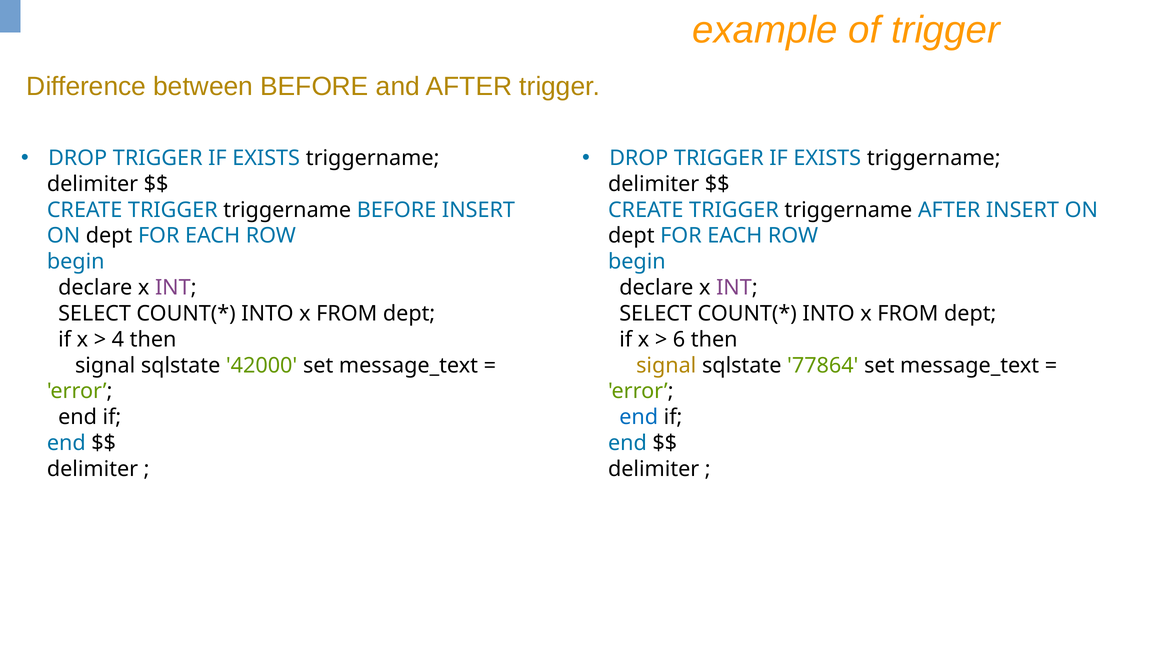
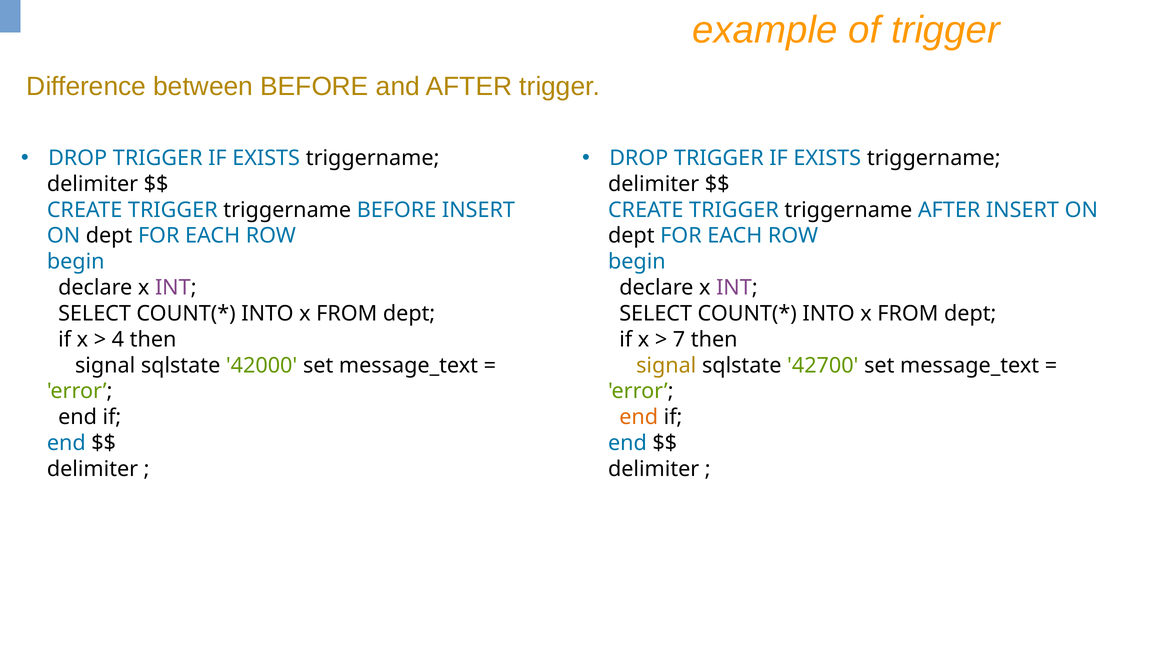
6: 6 -> 7
77864: 77864 -> 42700
end at (639, 418) colour: blue -> orange
